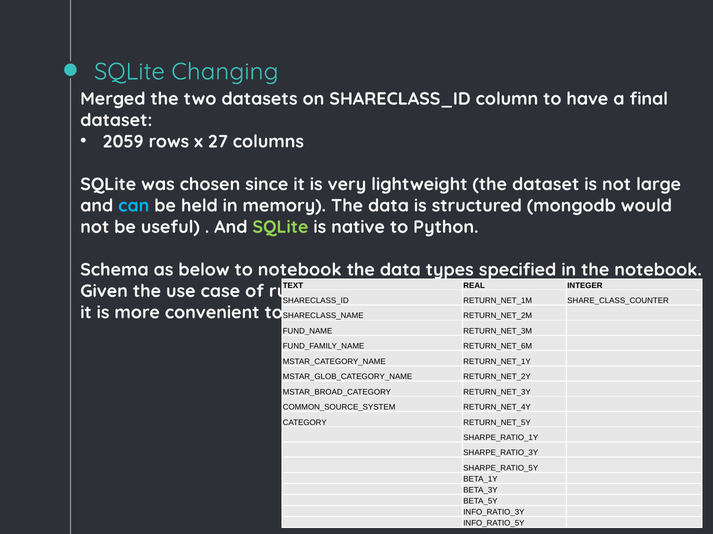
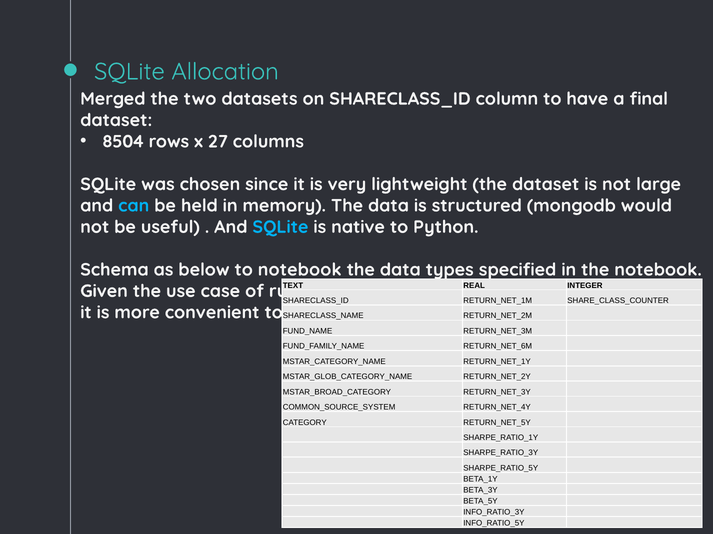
Changing: Changing -> Allocation
2059: 2059 -> 8504
SQLite at (280, 227) colour: light green -> light blue
